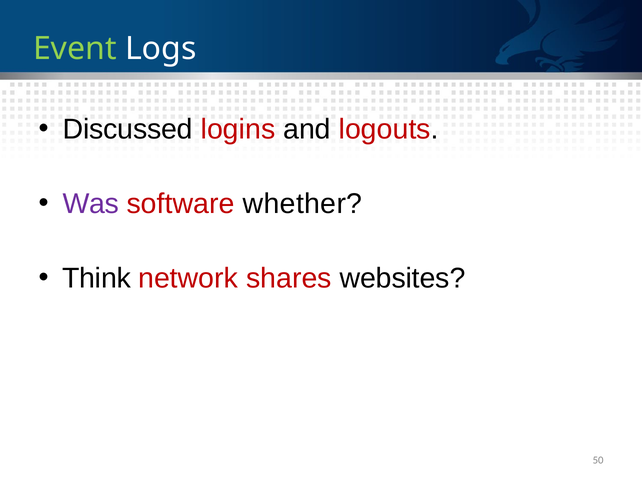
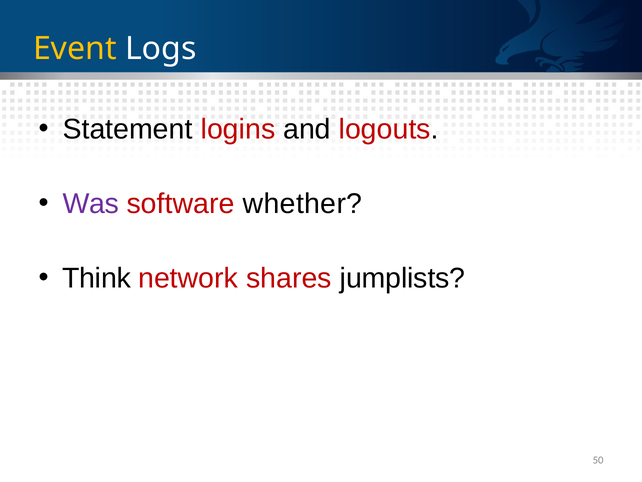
Event colour: light green -> yellow
Discussed: Discussed -> Statement
websites: websites -> jumplists
